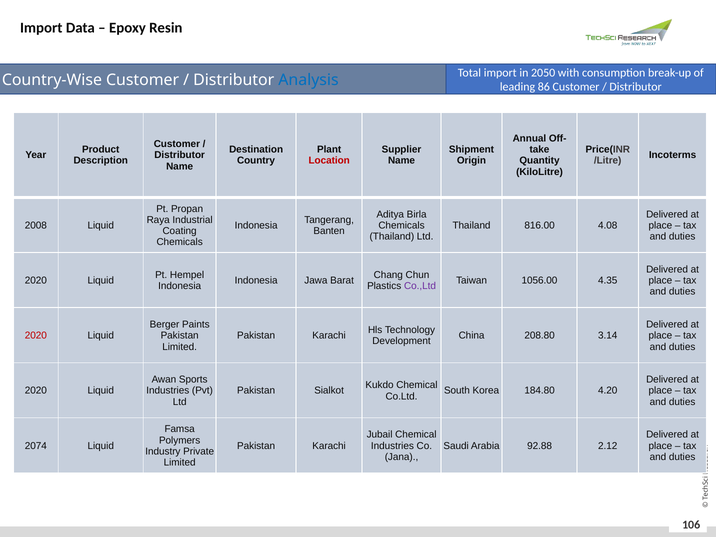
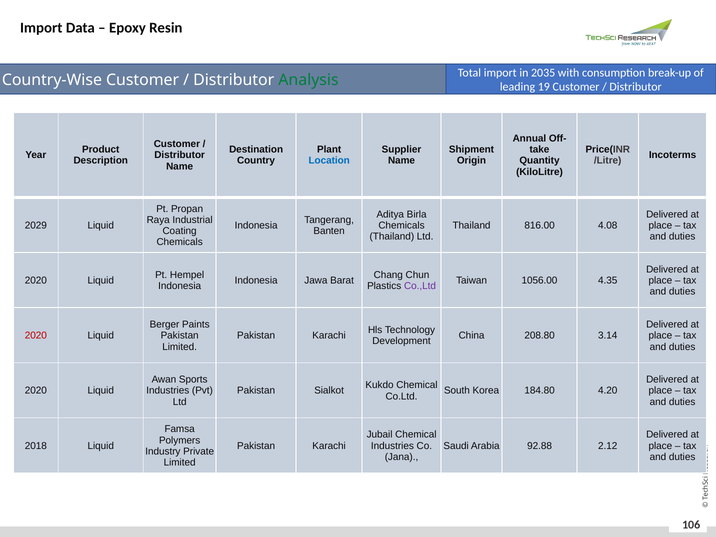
2050: 2050 -> 2035
Analysis colour: blue -> green
86: 86 -> 19
Location colour: red -> blue
2008: 2008 -> 2029
2074: 2074 -> 2018
